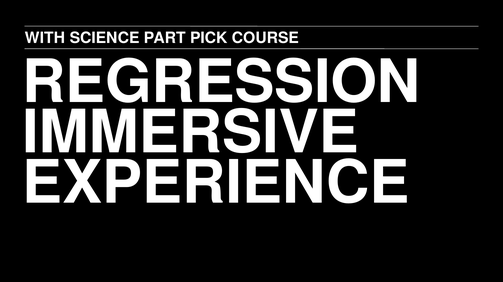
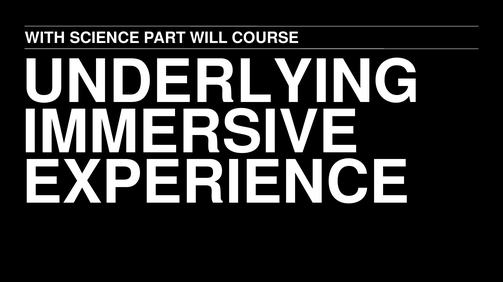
PICK: PICK -> WILL
REGRESSION: REGRESSION -> UNDERLYING
